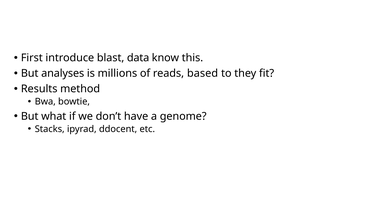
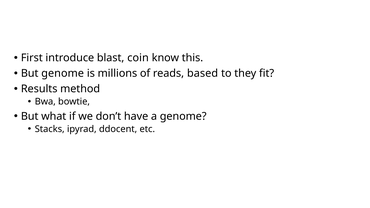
data: data -> coin
But analyses: analyses -> genome
